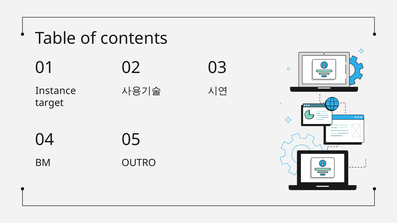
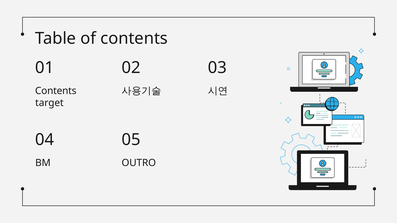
Instance at (56, 91): Instance -> Contents
